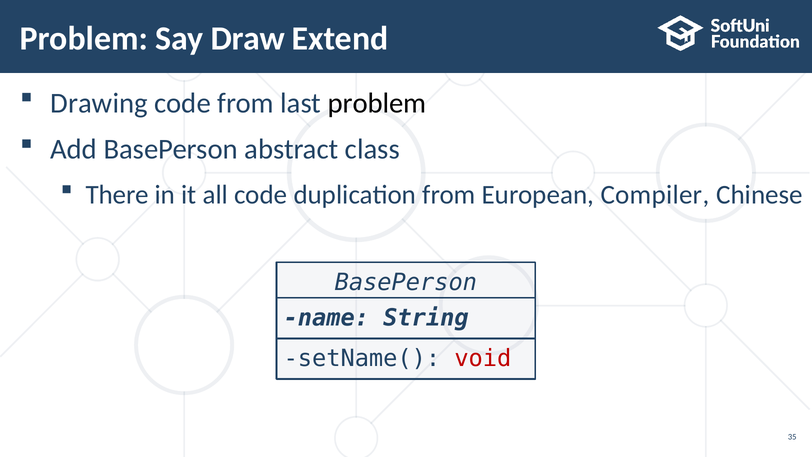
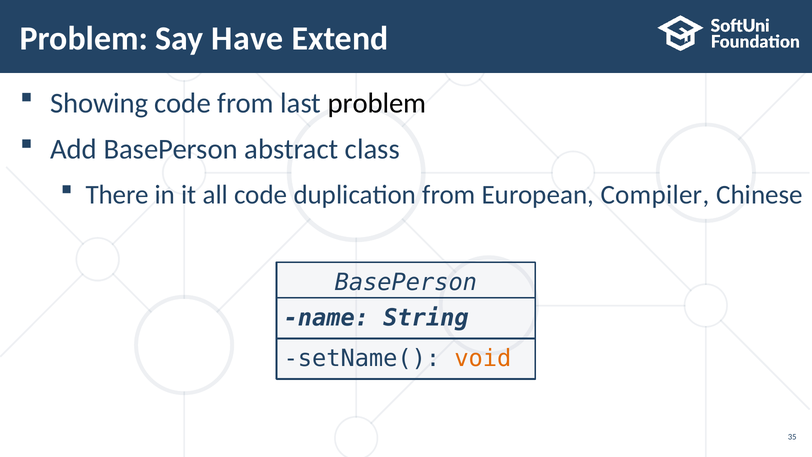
Draw: Draw -> Have
Drawing: Drawing -> Showing
void colour: red -> orange
